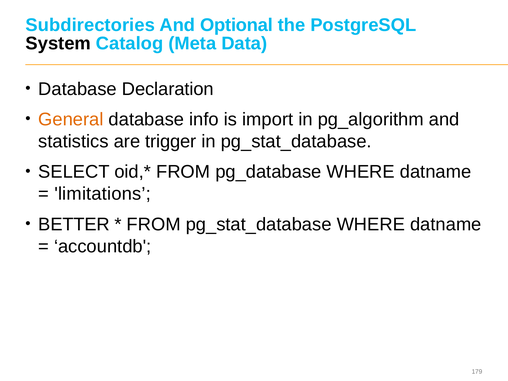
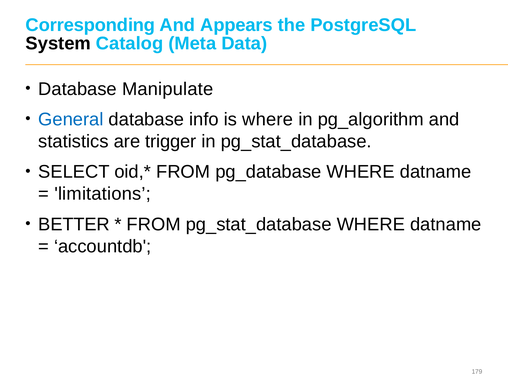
Subdirectories: Subdirectories -> Corresponding
Optional: Optional -> Appears
Declaration: Declaration -> Manipulate
General colour: orange -> blue
is import: import -> where
